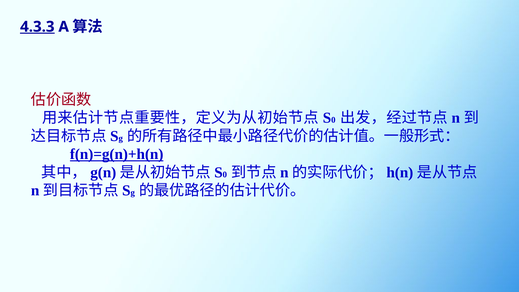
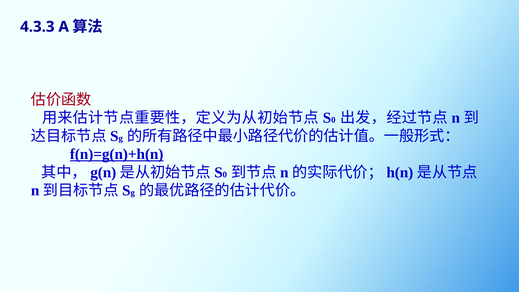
4.3.3 underline: present -> none
